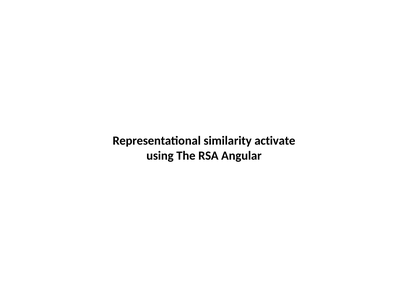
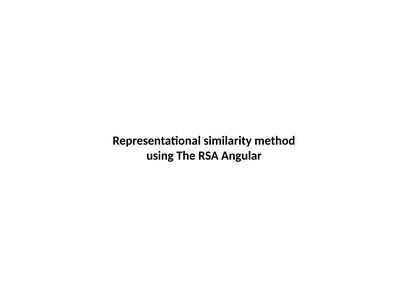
activate: activate -> method
